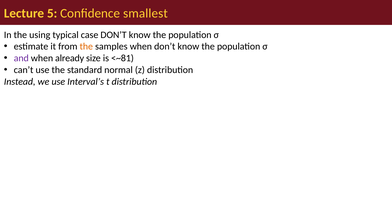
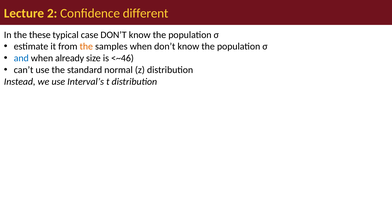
5: 5 -> 2
smallest: smallest -> different
using: using -> these
and colour: purple -> blue
<~81: <~81 -> <~46
